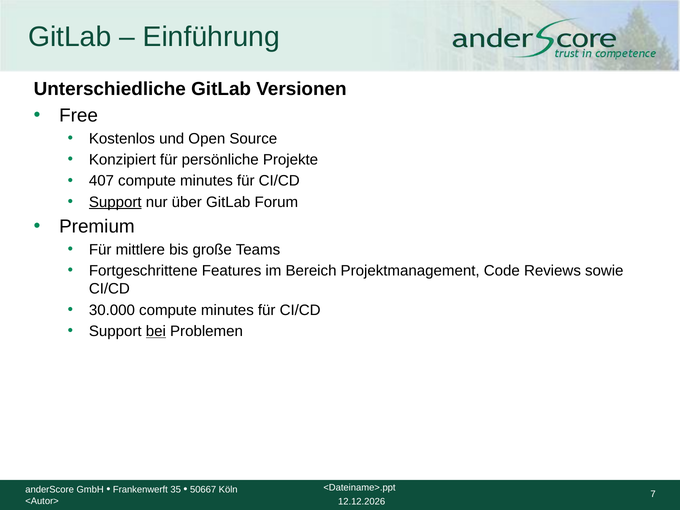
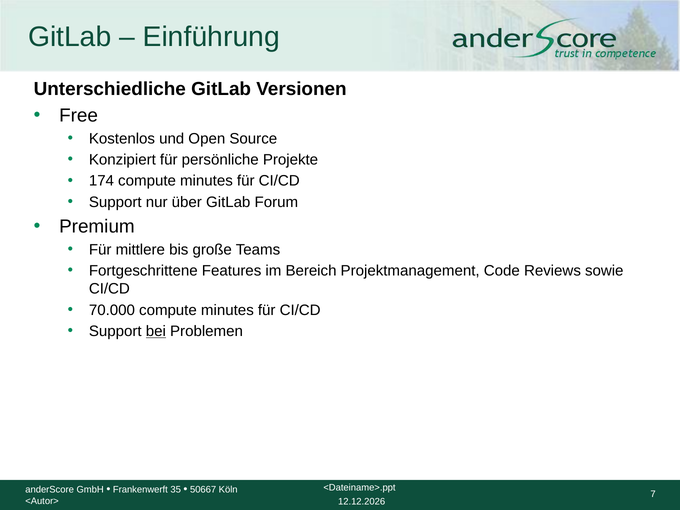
407: 407 -> 174
Support at (115, 202) underline: present -> none
30.000: 30.000 -> 70.000
